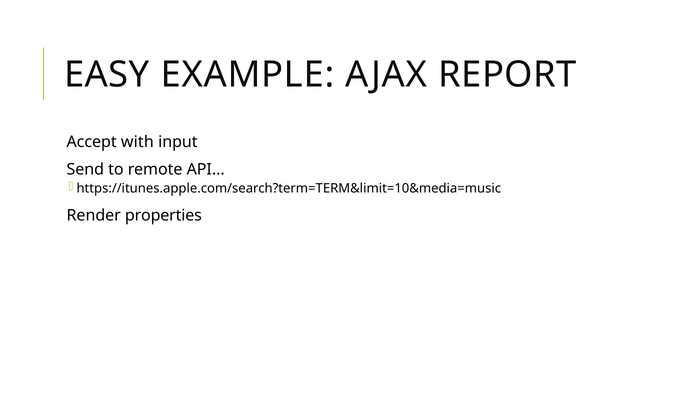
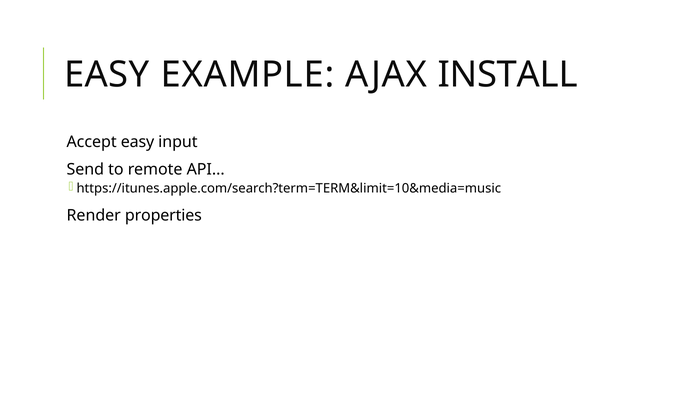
REPORT: REPORT -> INSTALL
Accept with: with -> easy
